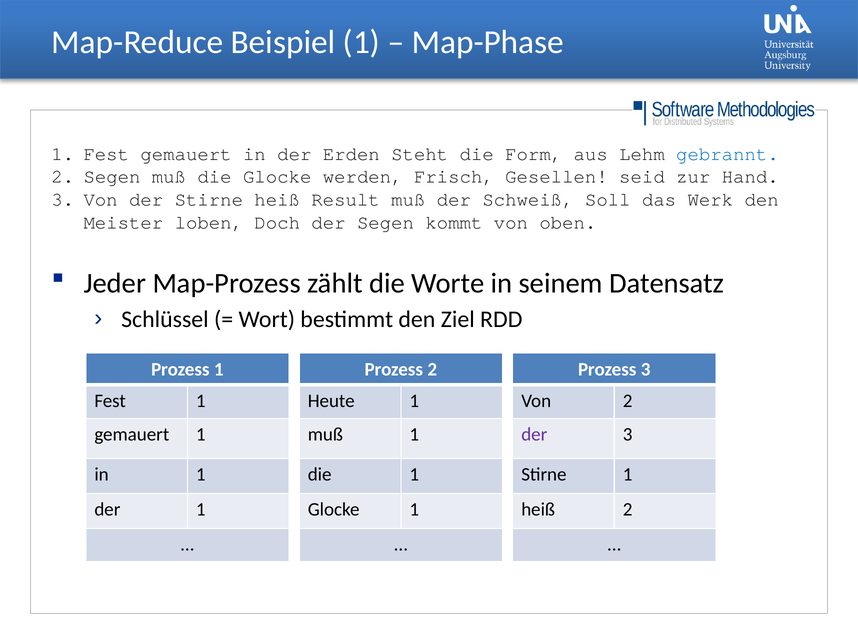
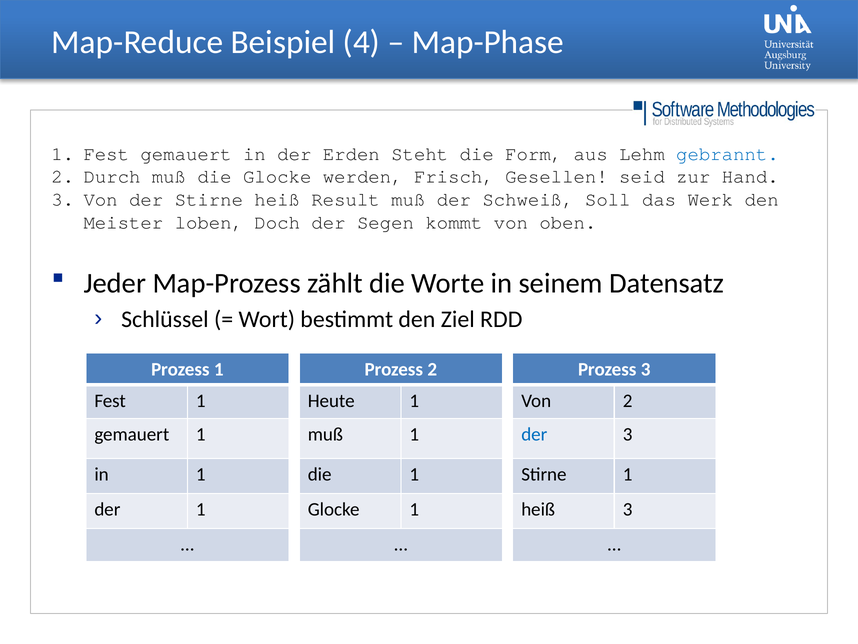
Beispiel 1: 1 -> 4
2 Segen: Segen -> Durch
der at (534, 434) colour: purple -> blue
heiß 2: 2 -> 3
